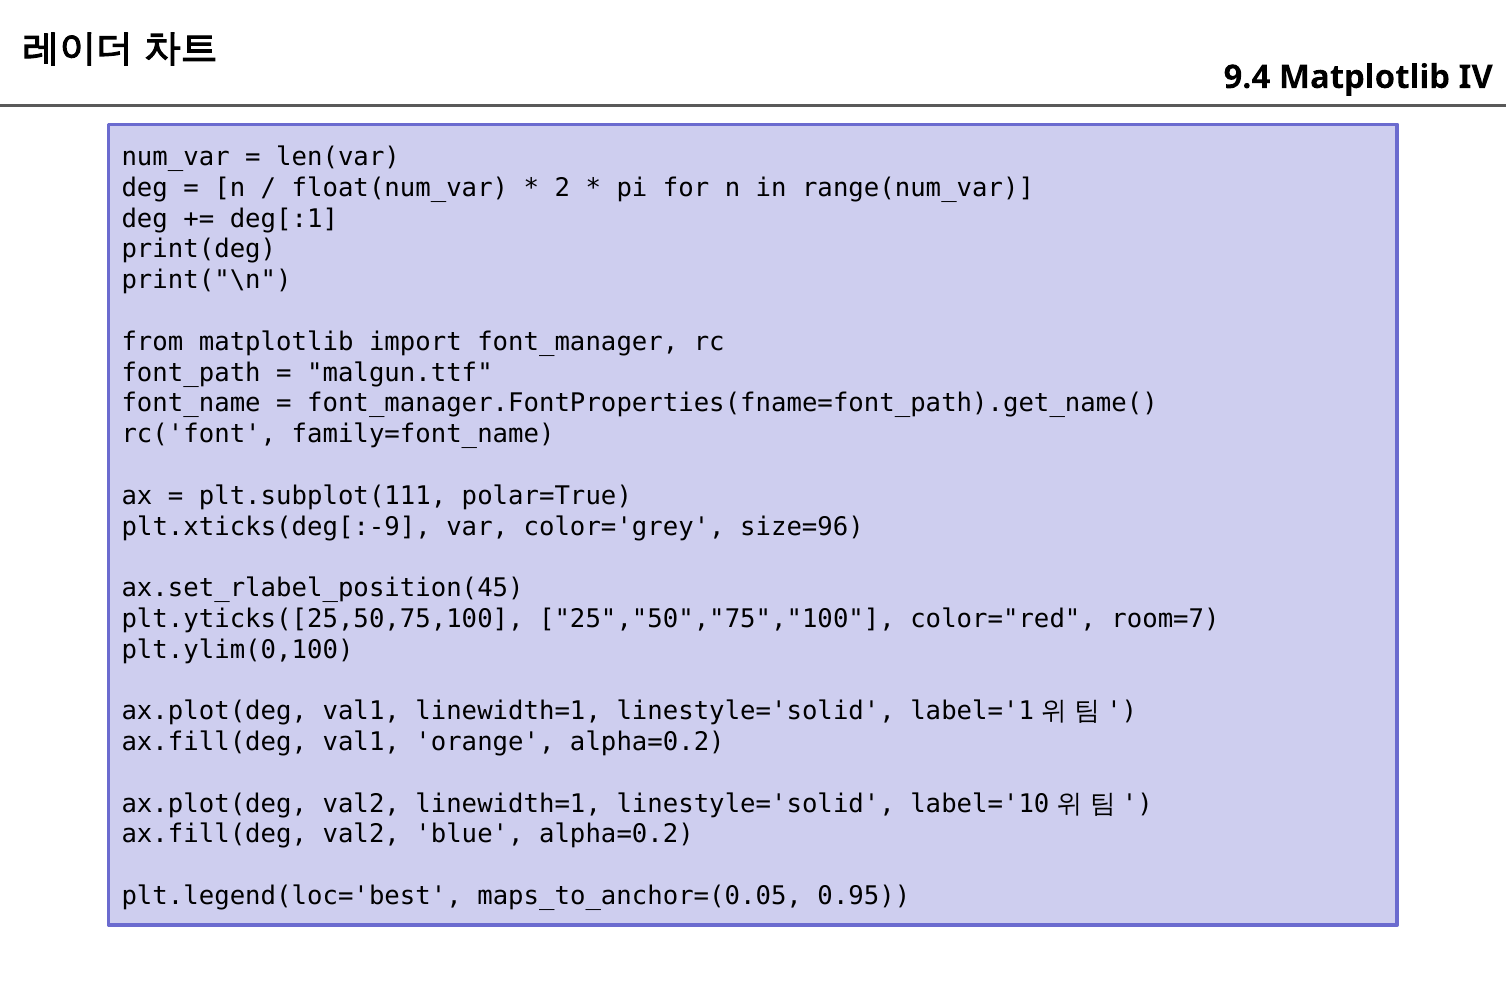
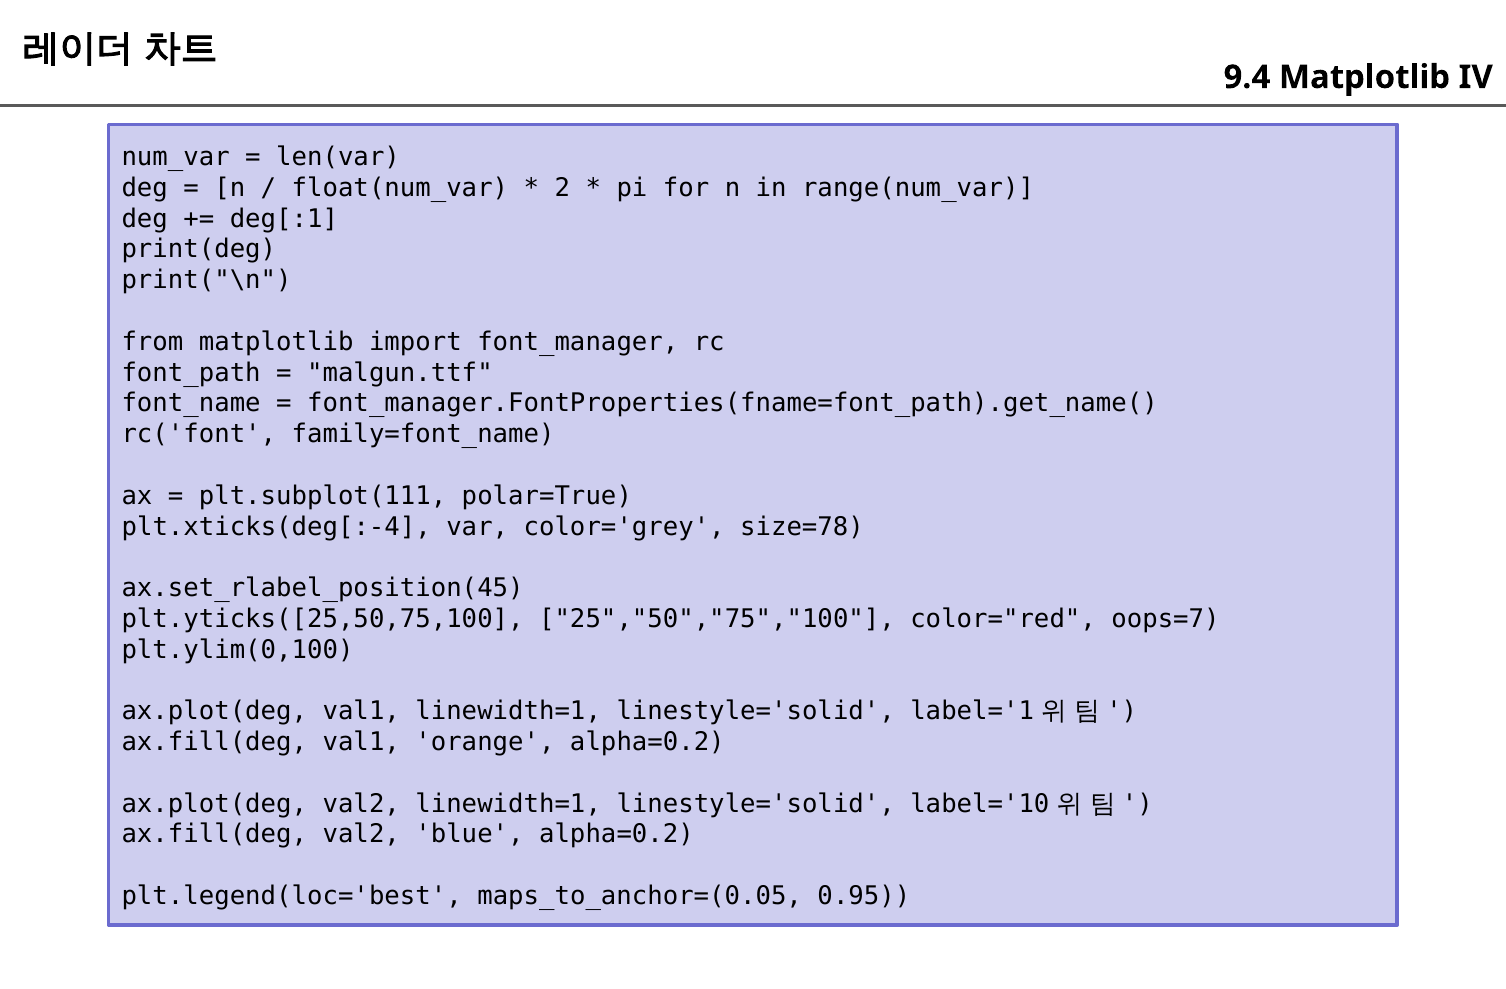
plt.xticks(deg[:-9: plt.xticks(deg[:-9 -> plt.xticks(deg[:-4
size=96: size=96 -> size=78
room=7: room=7 -> oops=7
